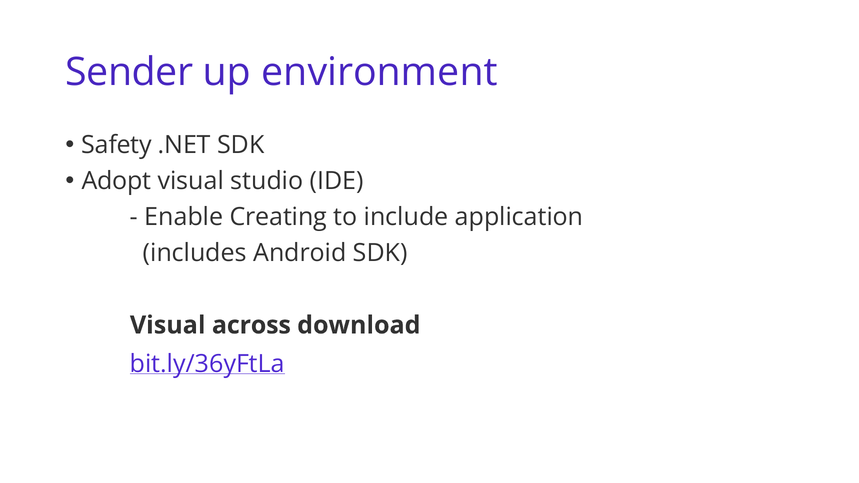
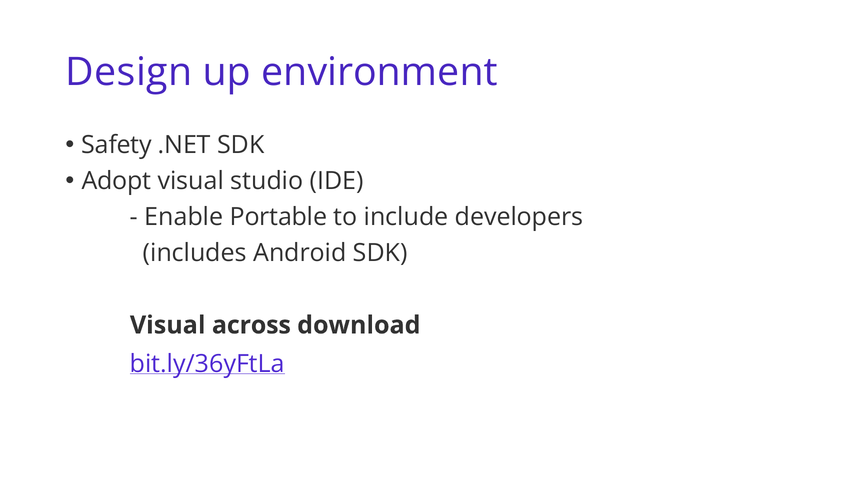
Sender: Sender -> Design
Creating: Creating -> Portable
application: application -> developers
